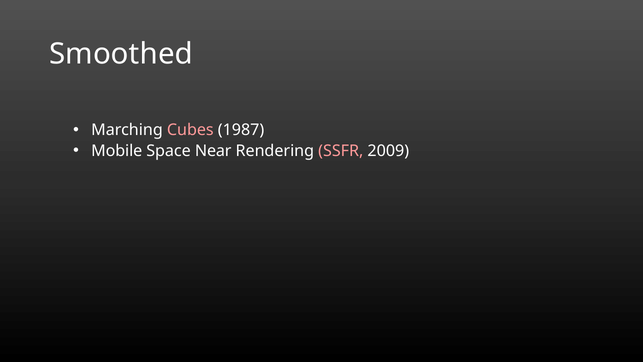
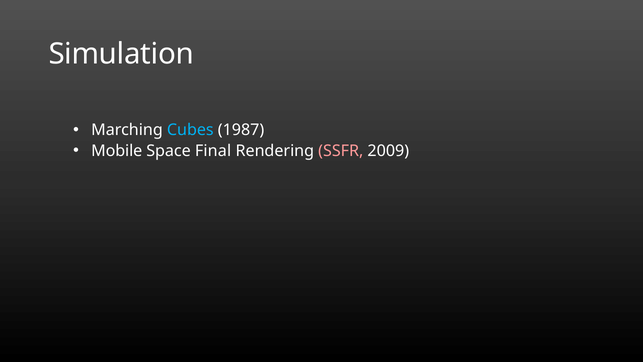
Smoothed: Smoothed -> Simulation
Cubes colour: pink -> light blue
Near: Near -> Final
